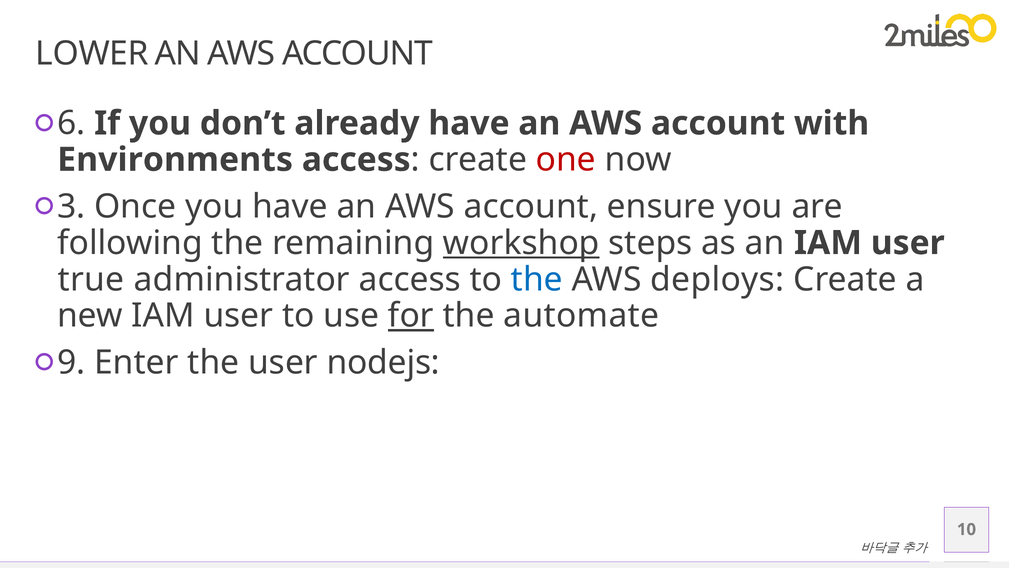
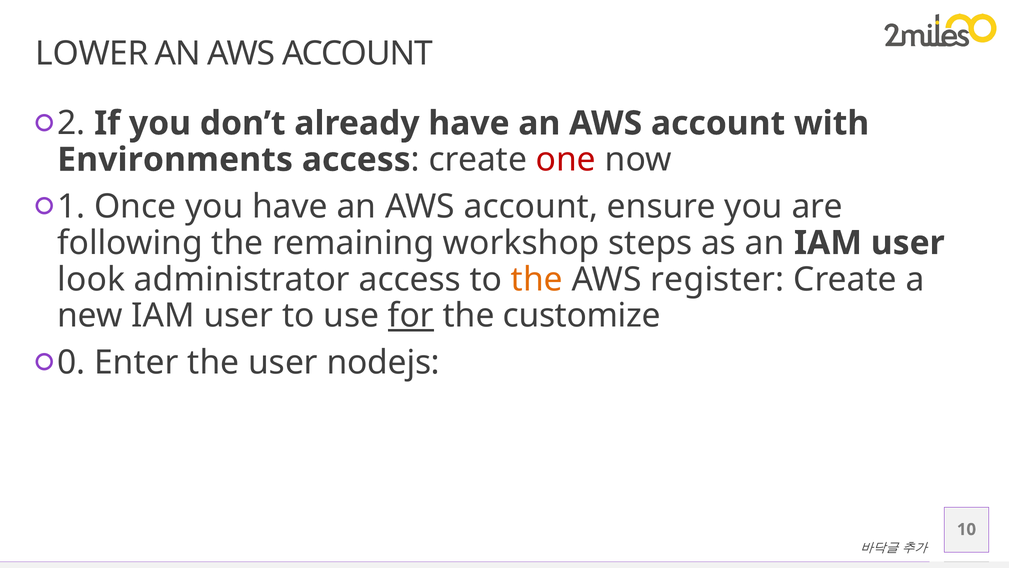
6: 6 -> 2
3: 3 -> 1
workshop underline: present -> none
true: true -> look
the at (537, 279) colour: blue -> orange
deploys: deploys -> register
automate: automate -> customize
9: 9 -> 0
